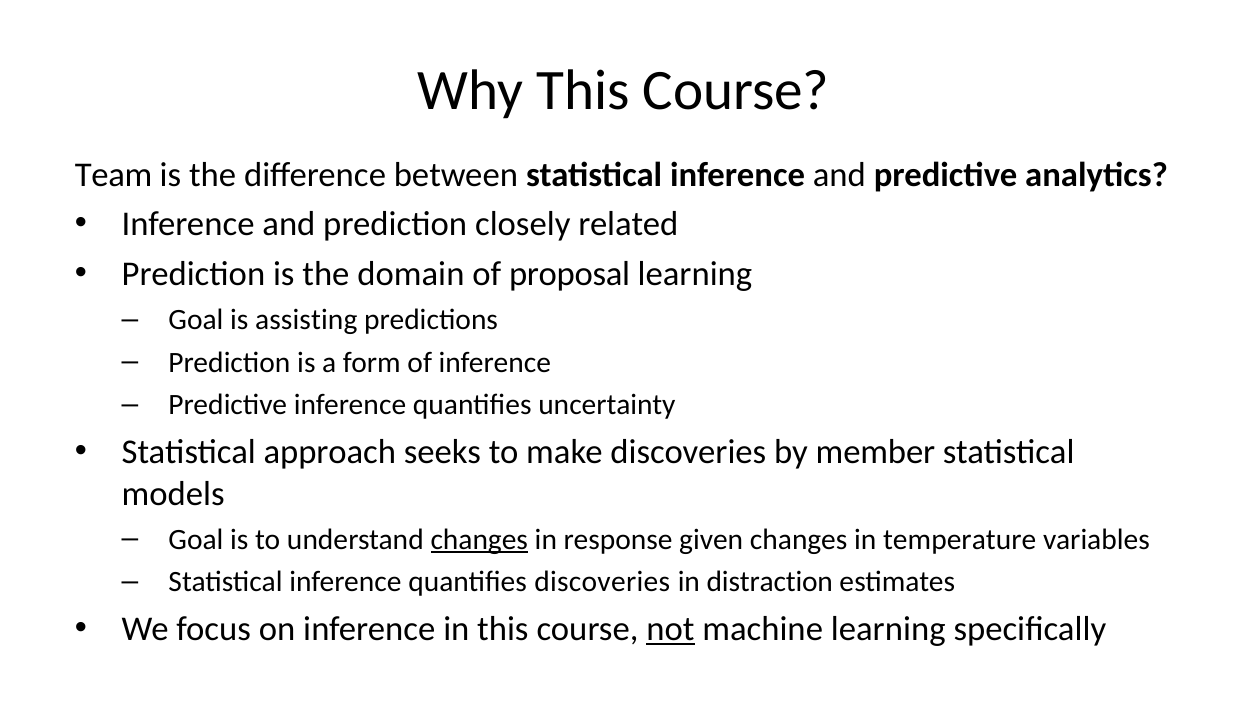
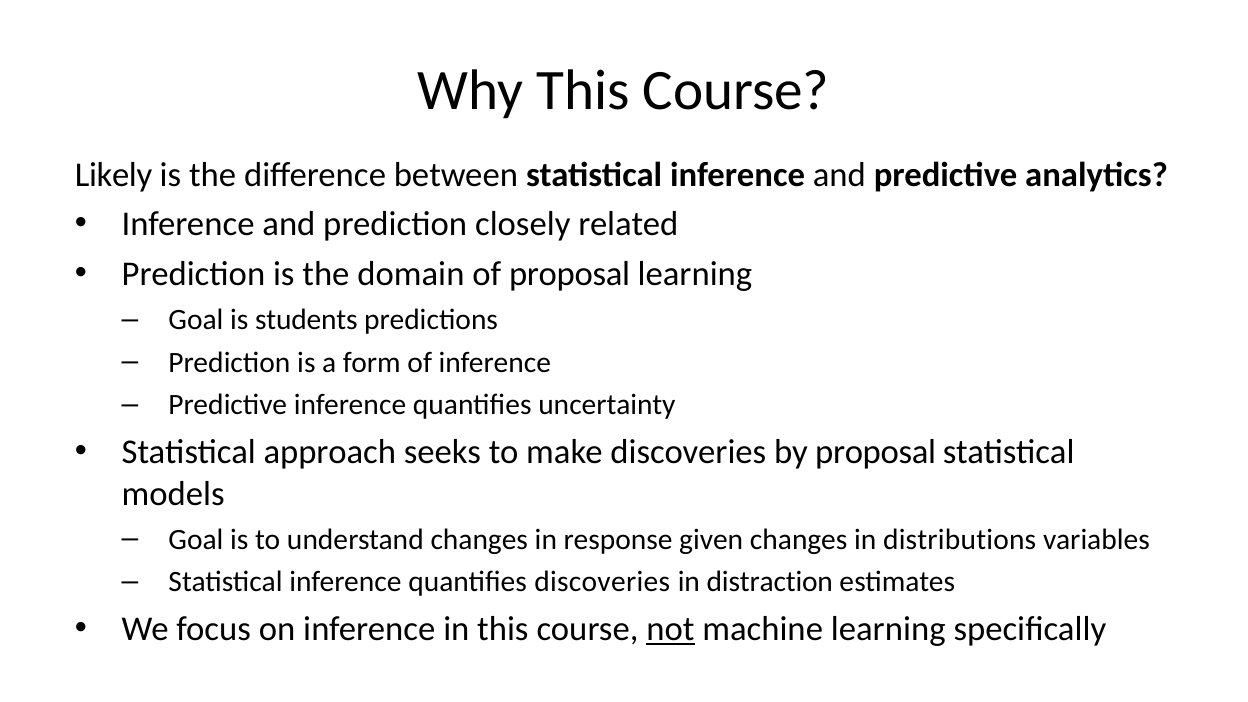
Team: Team -> Likely
assisting: assisting -> students
by member: member -> proposal
changes at (479, 539) underline: present -> none
temperature: temperature -> distributions
